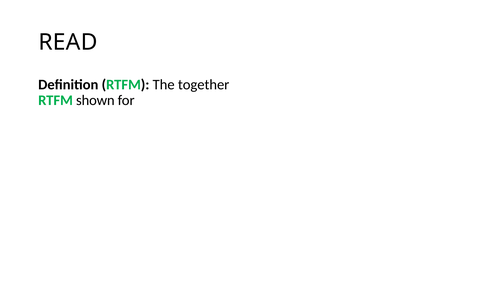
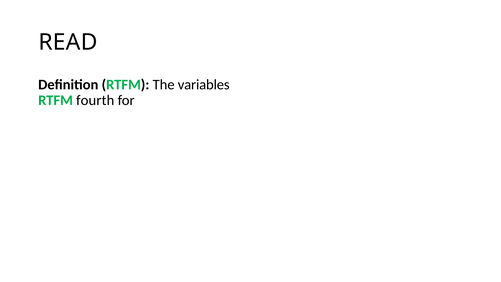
together: together -> variables
shown: shown -> fourth
